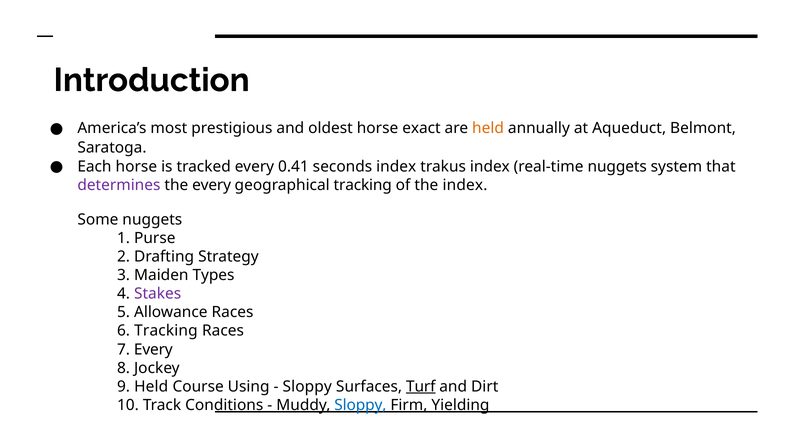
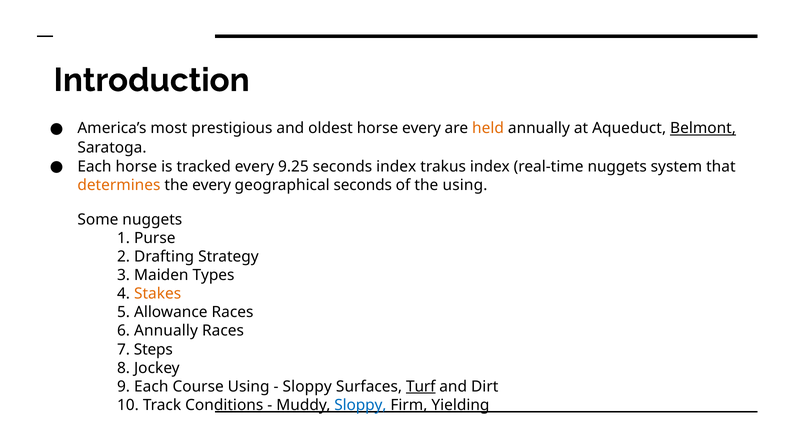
horse exact: exact -> every
Belmont underline: none -> present
0.41: 0.41 -> 9.25
determines colour: purple -> orange
geographical tracking: tracking -> seconds
the index: index -> using
Stakes colour: purple -> orange
6 Tracking: Tracking -> Annually
7 Every: Every -> Steps
9 Held: Held -> Each
